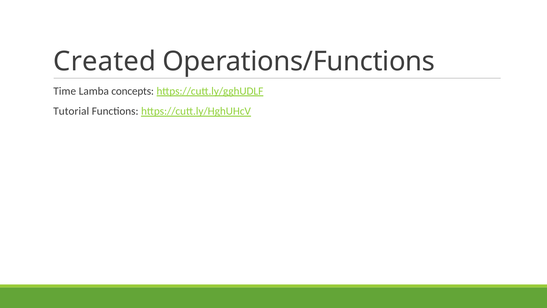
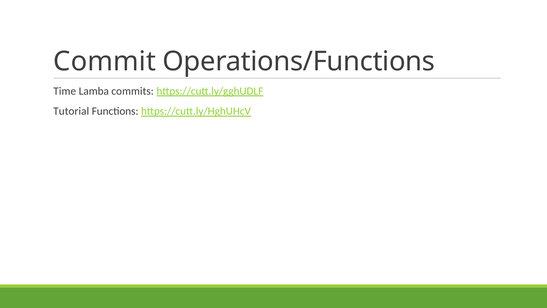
Created: Created -> Commit
concepts: concepts -> commits
